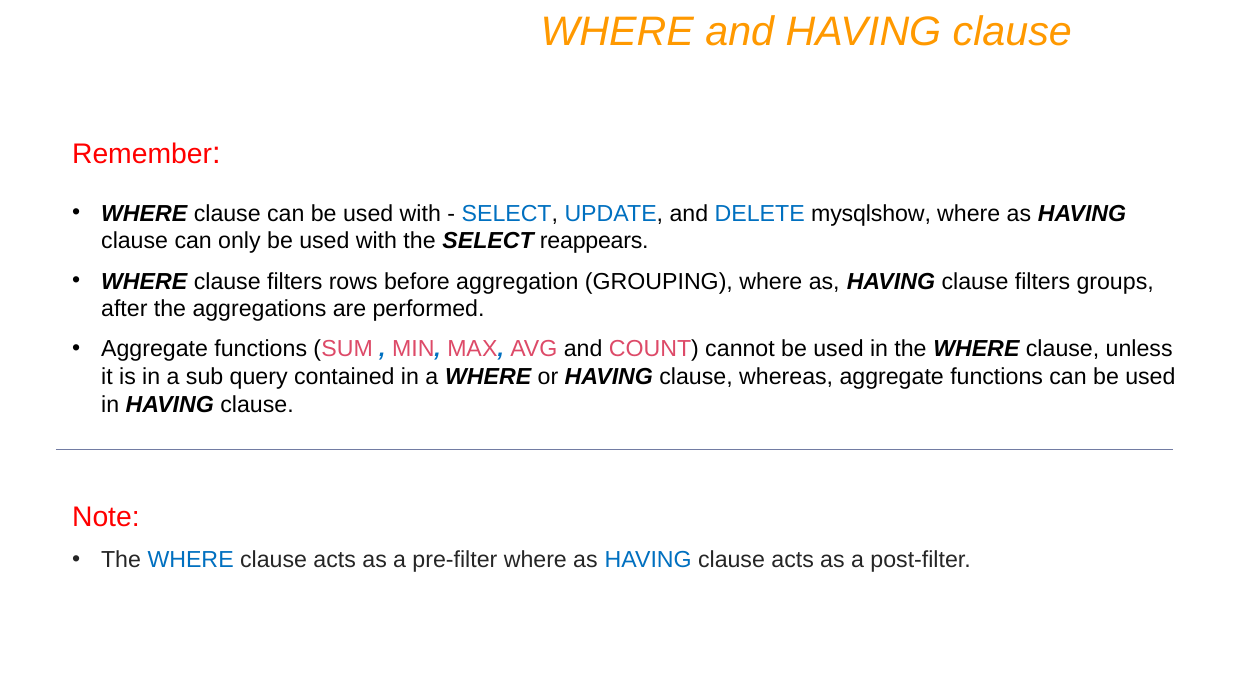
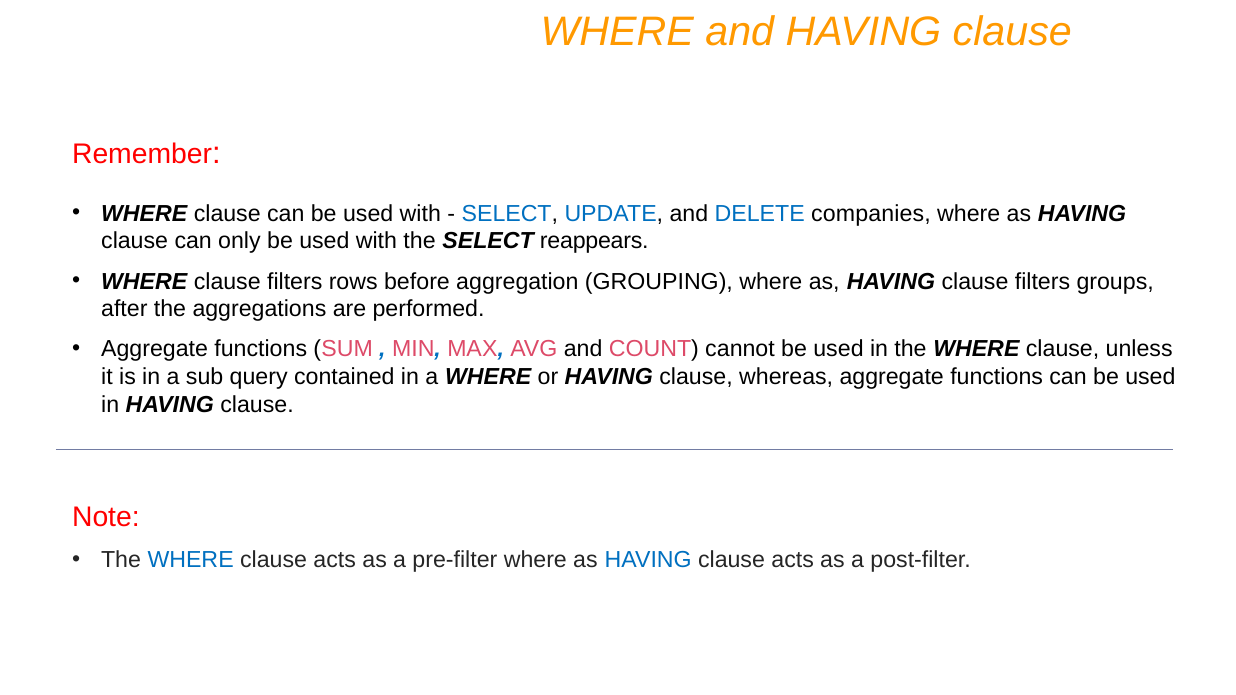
mysqlshow: mysqlshow -> companies
